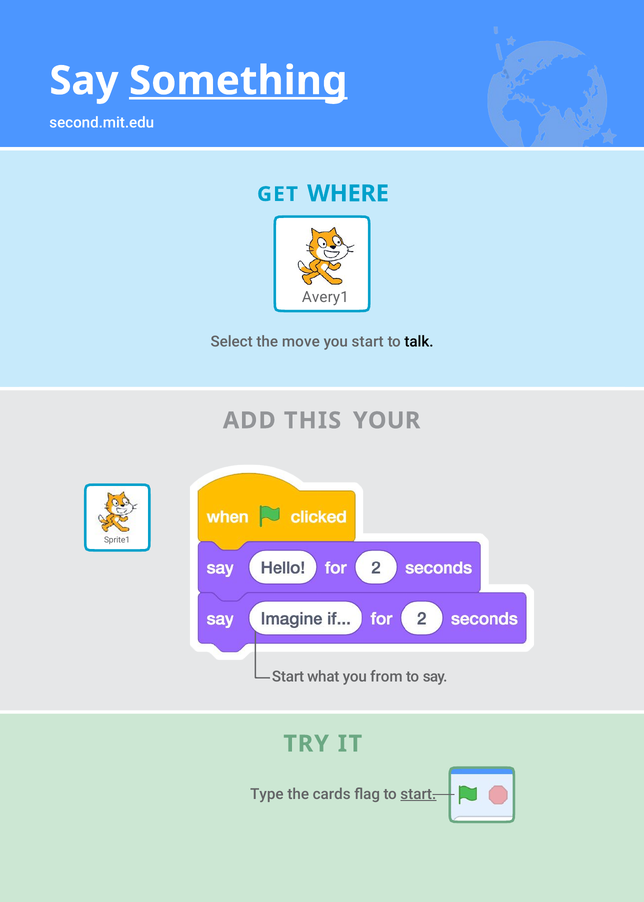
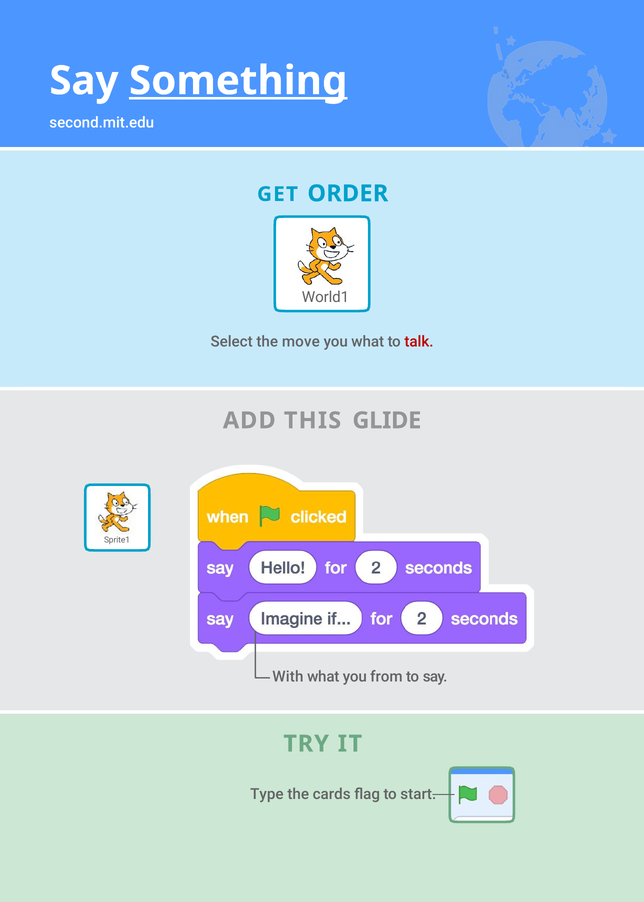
WHERE: WHERE -> ORDER
Avery1: Avery1 -> World1
you start: start -> what
talk colour: black -> red
YOUR: YOUR -> GLIDE
Start at (288, 677): Start -> With
start at (418, 794) underline: present -> none
